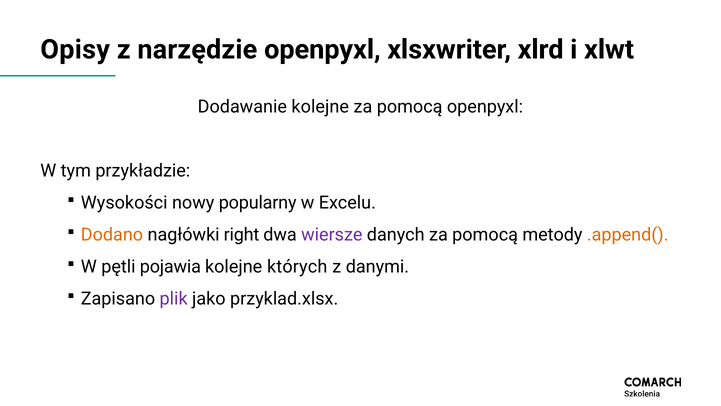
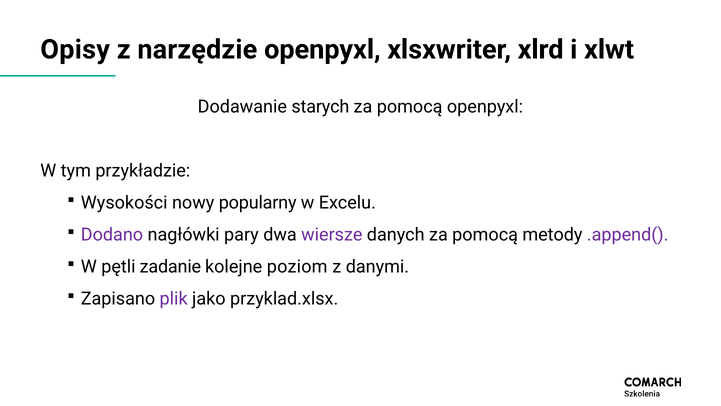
Dodawanie kolejne: kolejne -> starych
Dodano colour: orange -> purple
right: right -> pary
.append( colour: orange -> purple
pojawia: pojawia -> zadanie
których: których -> poziom
